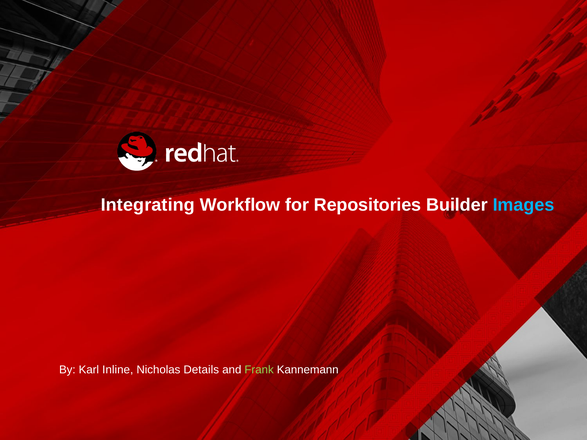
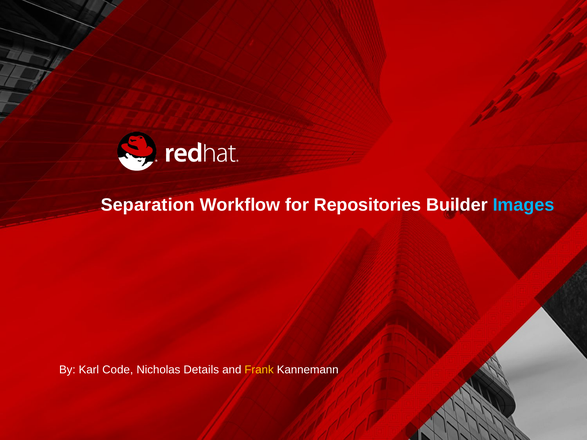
Integrating: Integrating -> Separation
Inline: Inline -> Code
Frank colour: light green -> yellow
